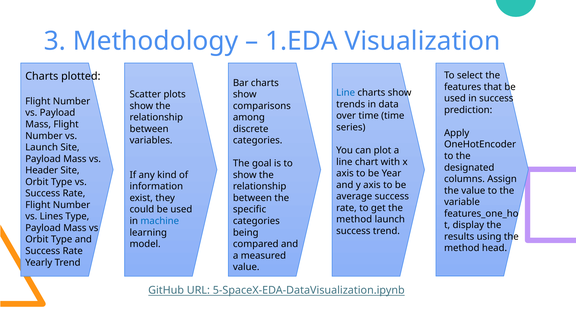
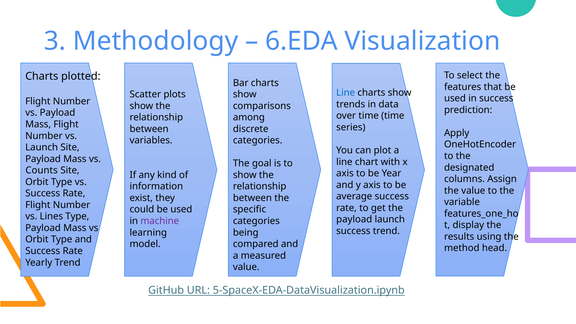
1.EDA: 1.EDA -> 6.EDA
Header: Header -> Counts
method at (354, 219): method -> payload
machine colour: blue -> purple
